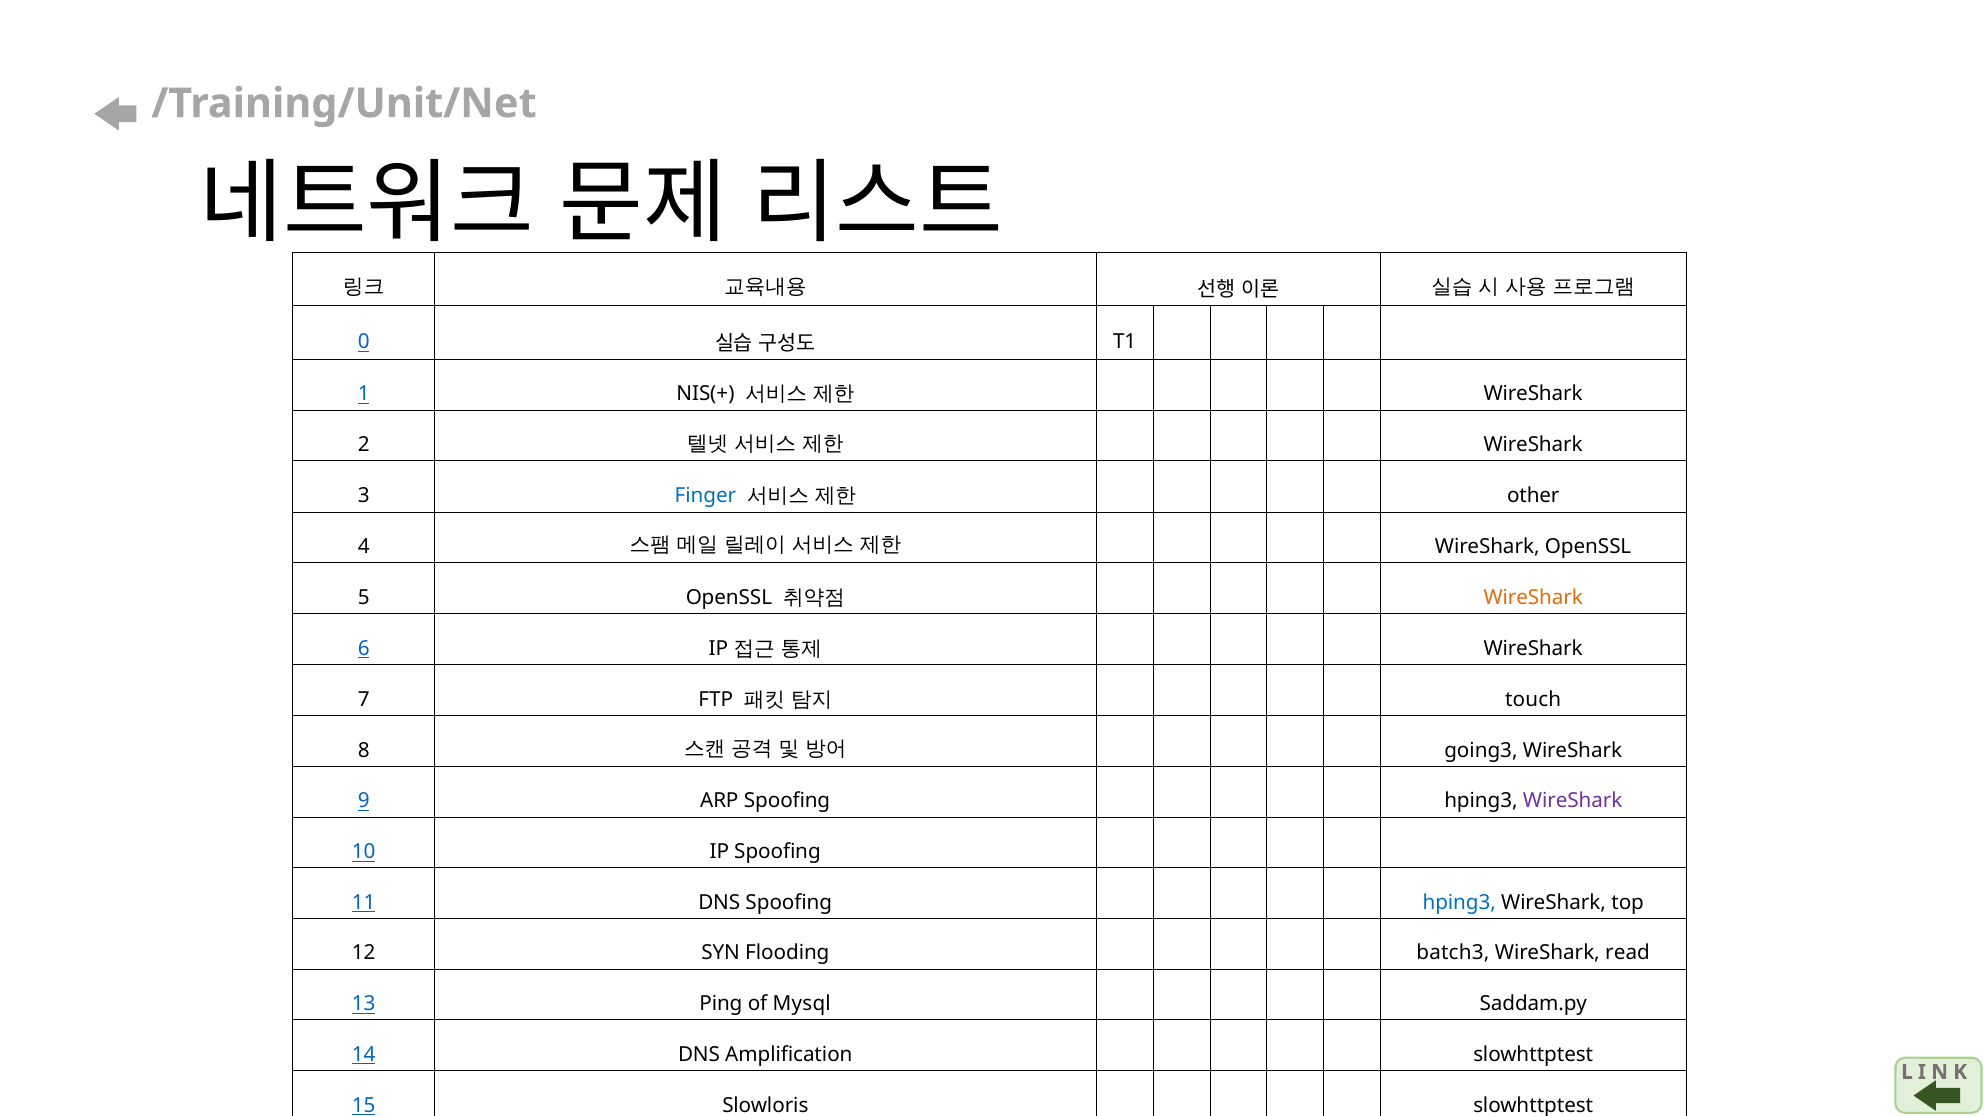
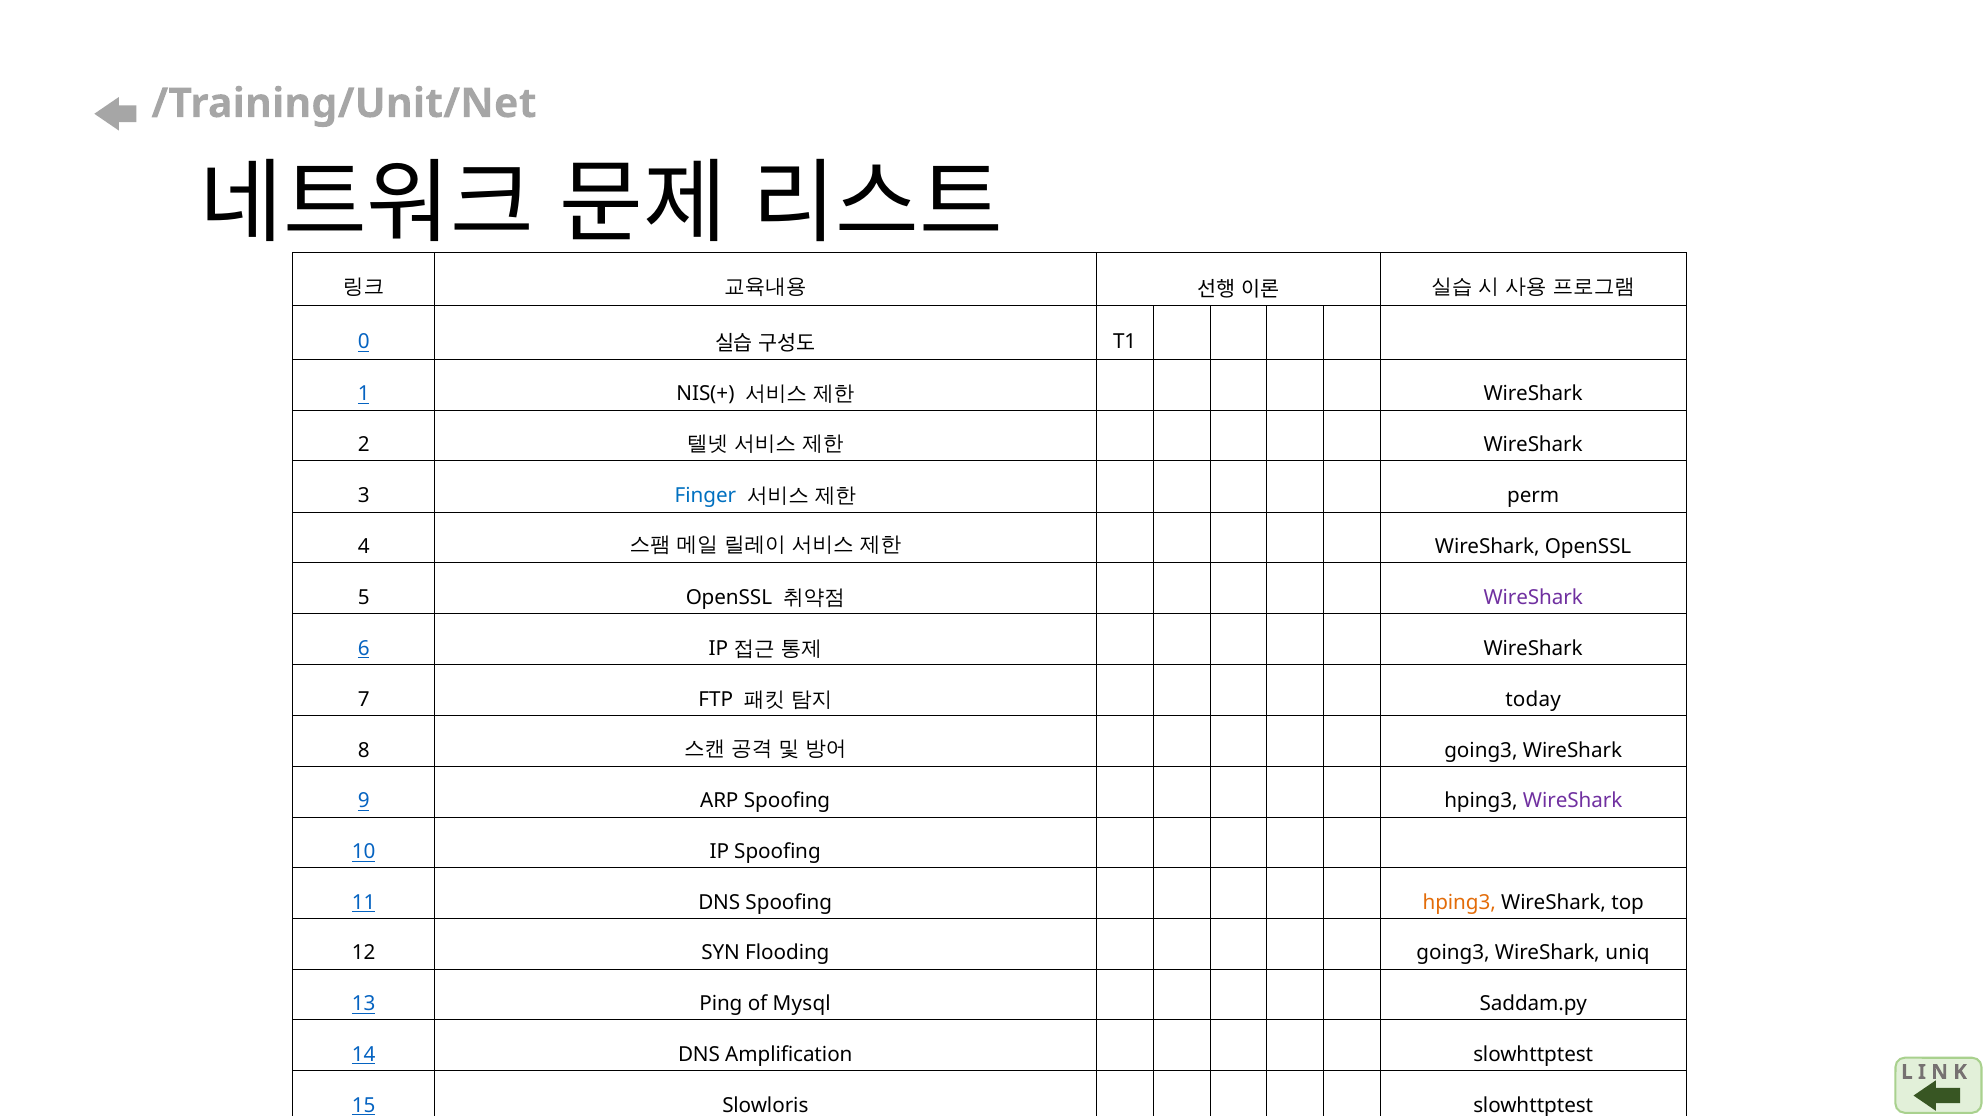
other: other -> perm
WireShark at (1533, 598) colour: orange -> purple
touch: touch -> today
hping3 at (1459, 902) colour: blue -> orange
Flooding batch3: batch3 -> going3
read: read -> uniq
